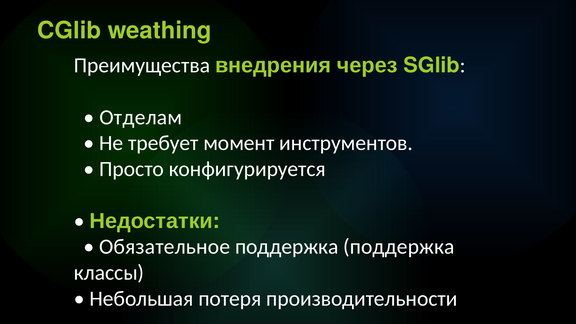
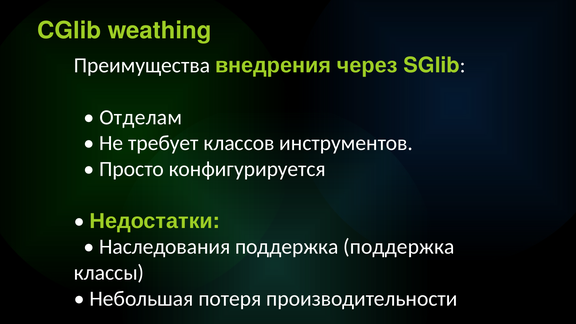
момент: момент -> классов
Обязательное: Обязательное -> Наследования
